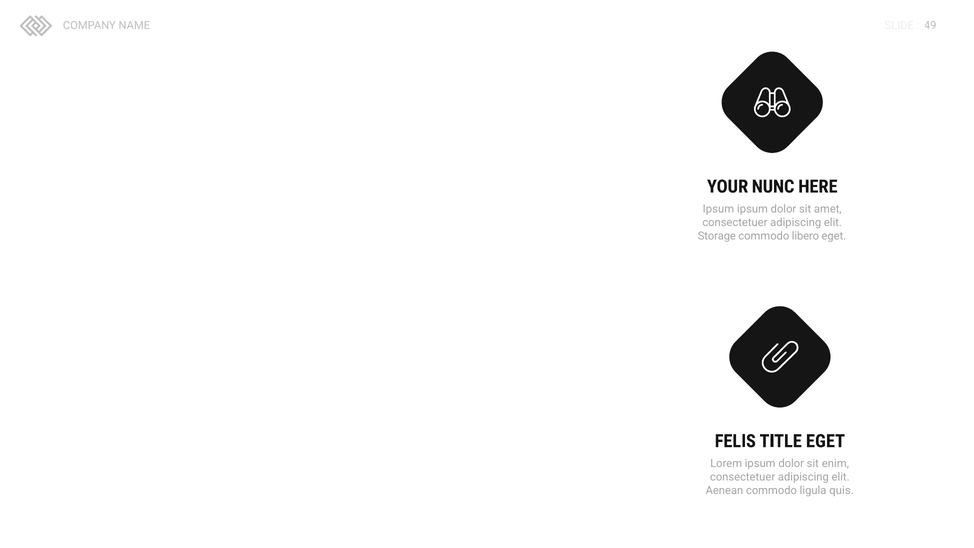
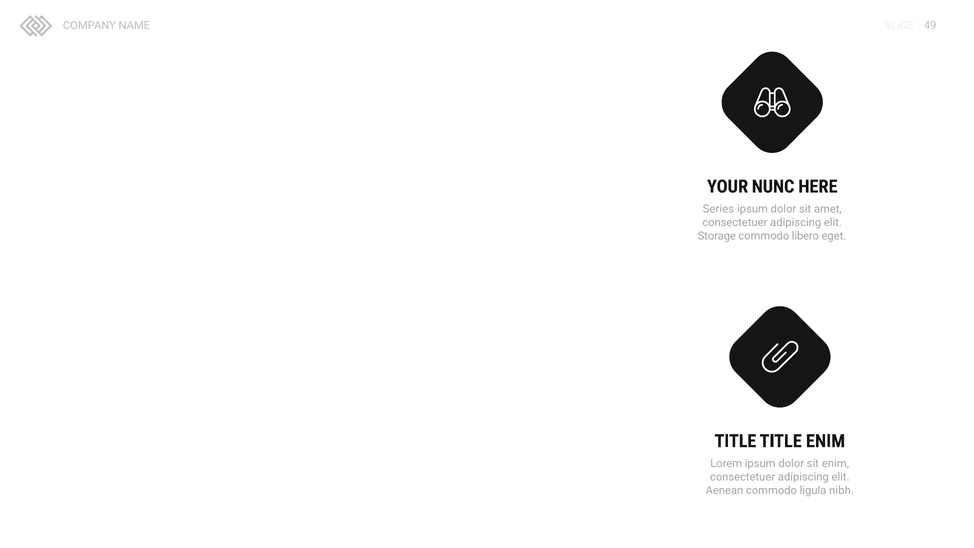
Ipsum at (718, 209): Ipsum -> Series
FELIS at (735, 441): FELIS -> TITLE
TITLE EGET: EGET -> ENIM
quis: quis -> nibh
